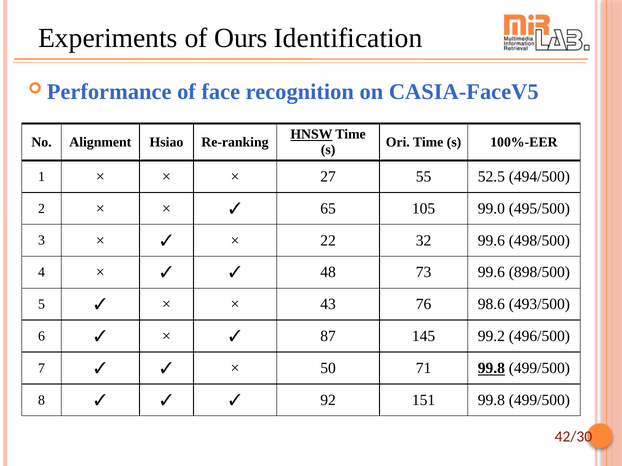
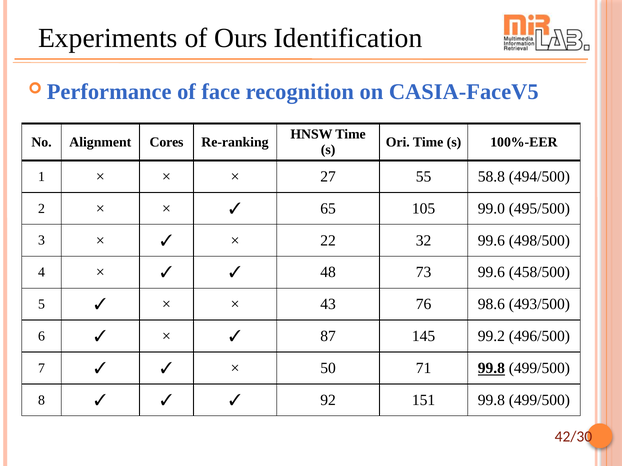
HNSW underline: present -> none
Hsiao: Hsiao -> Cores
52.5: 52.5 -> 58.8
898/500: 898/500 -> 458/500
